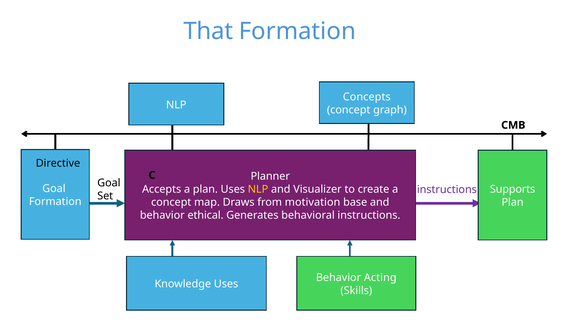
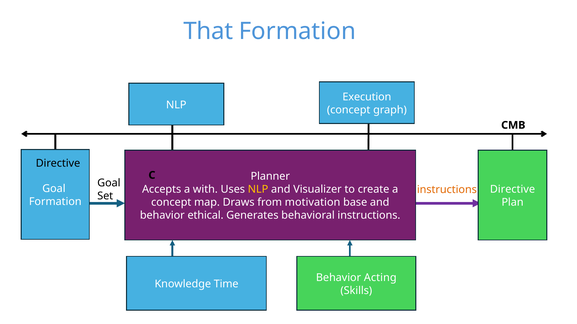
Concepts: Concepts -> Execution
a plan: plan -> with
Supports at (513, 190): Supports -> Directive
instructions at (447, 190) colour: purple -> orange
Knowledge Uses: Uses -> Time
